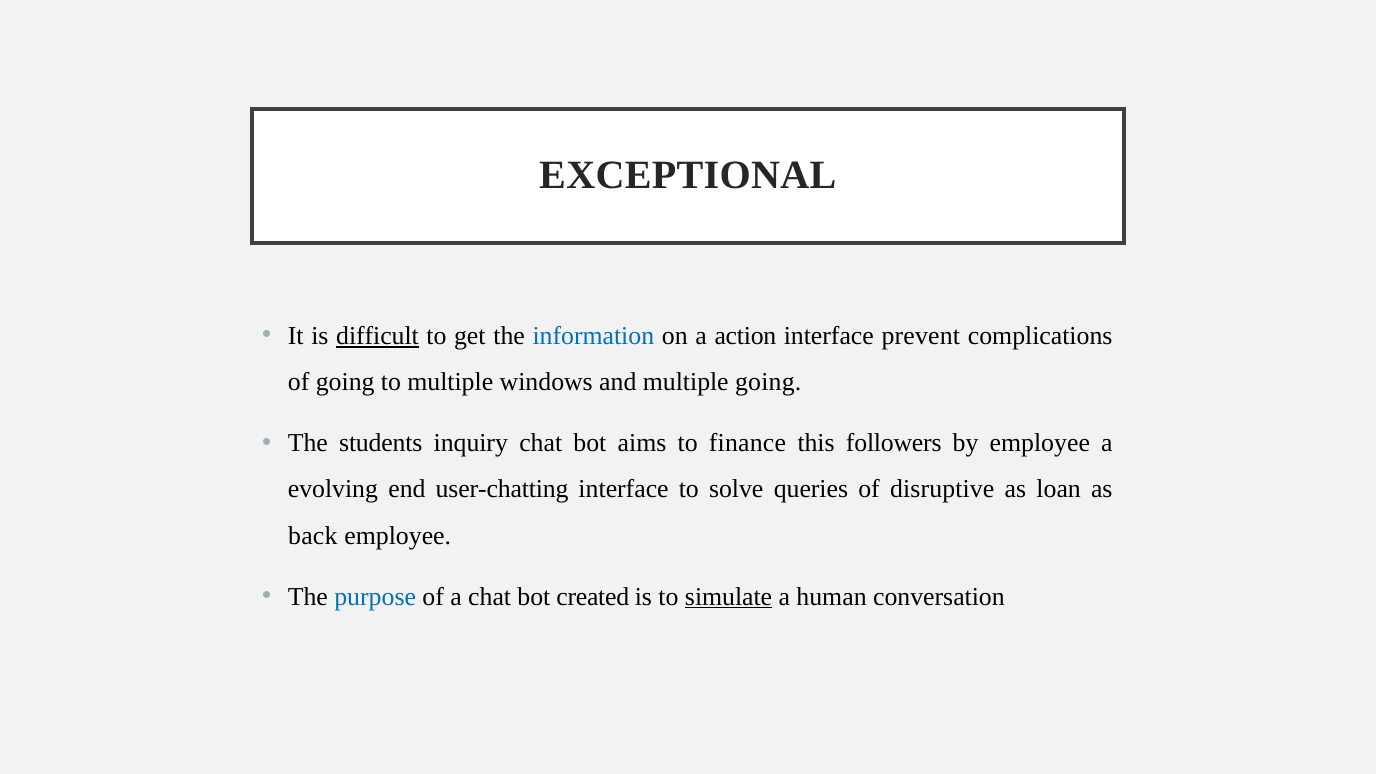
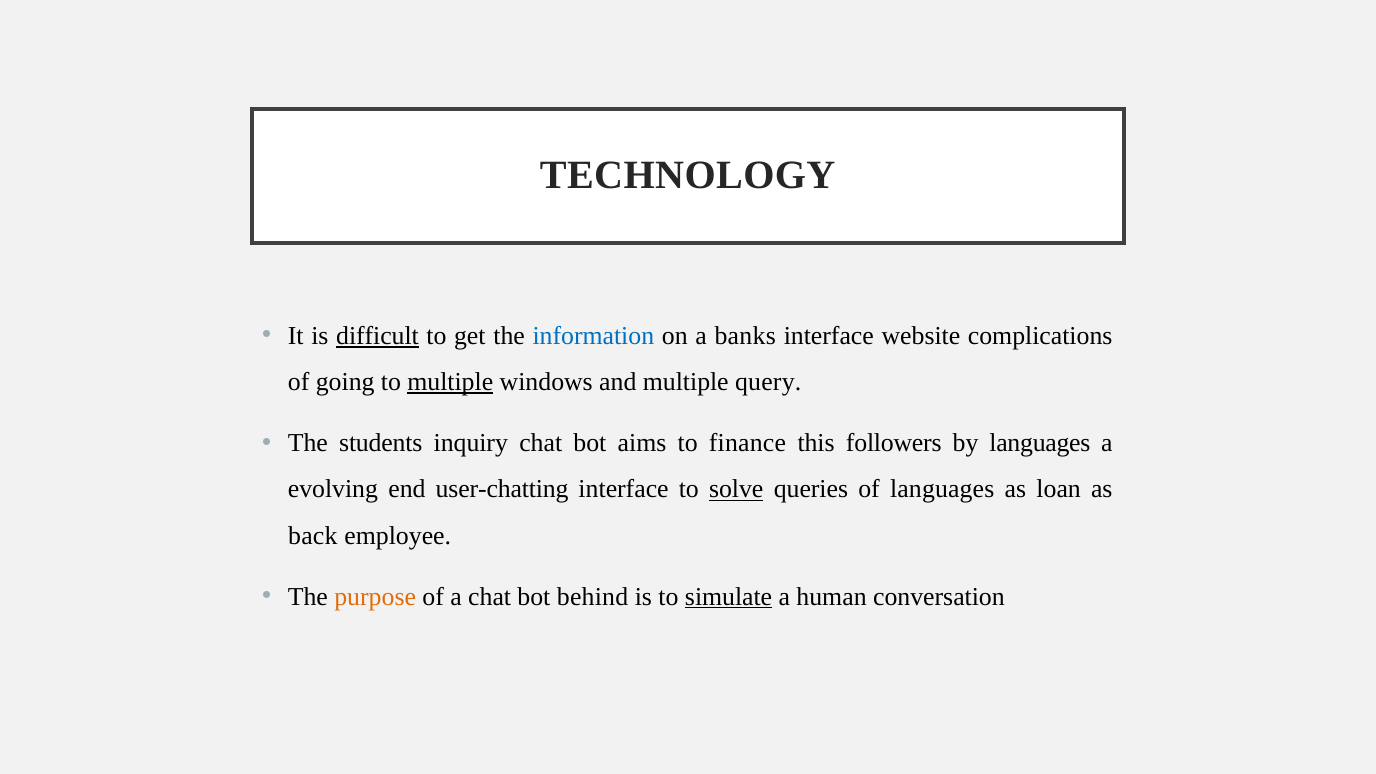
EXCEPTIONAL: EXCEPTIONAL -> TECHNOLOGY
action: action -> banks
prevent: prevent -> website
multiple at (450, 382) underline: none -> present
multiple going: going -> query
by employee: employee -> languages
solve underline: none -> present
of disruptive: disruptive -> languages
purpose colour: blue -> orange
created: created -> behind
